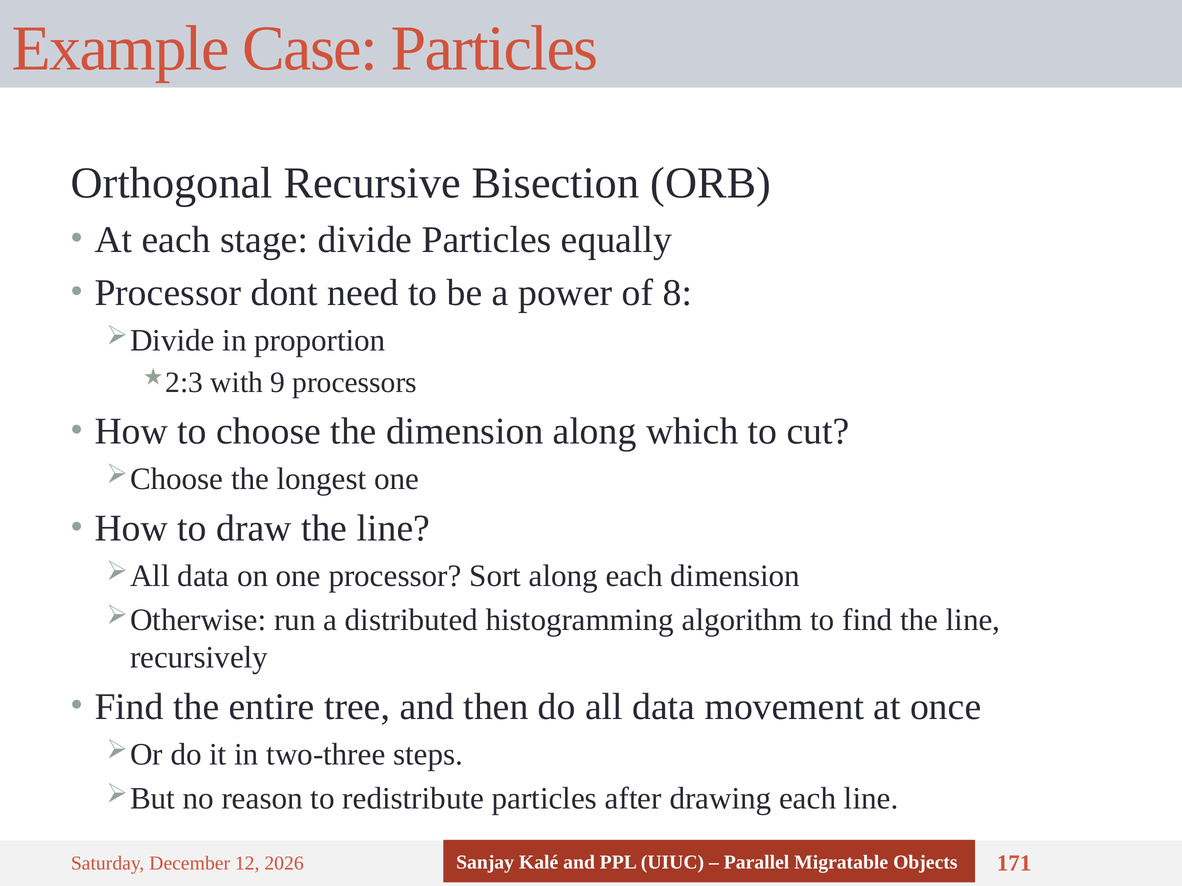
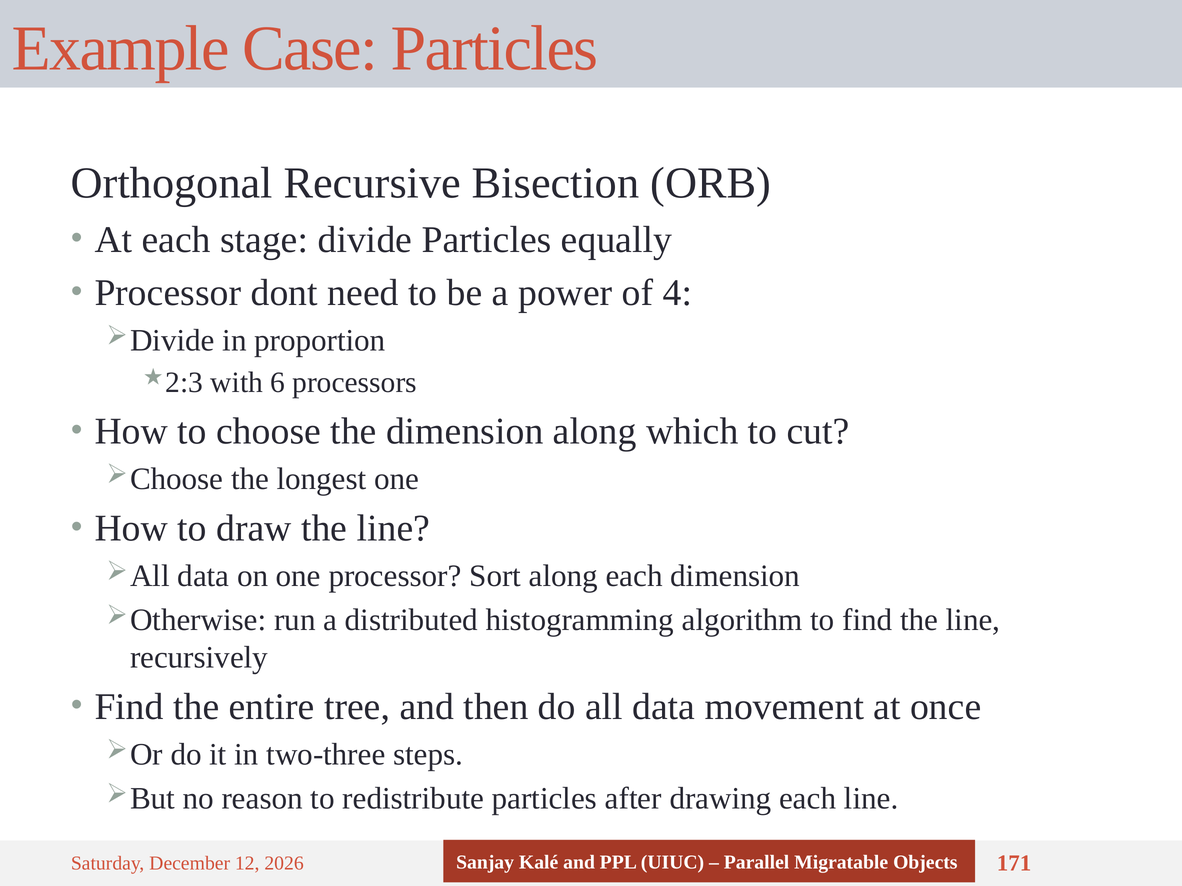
8: 8 -> 4
9: 9 -> 6
